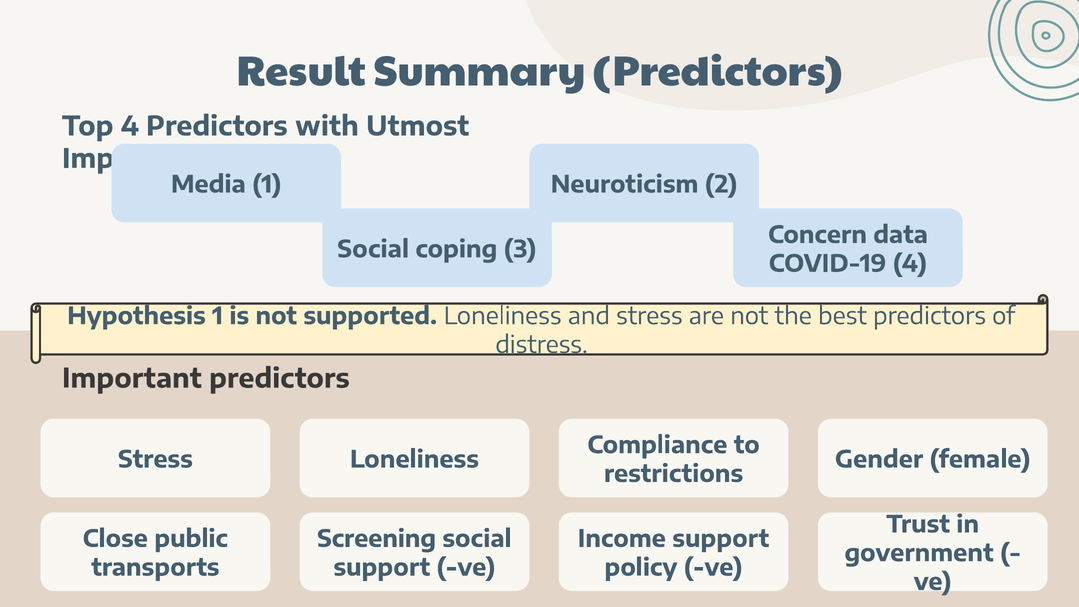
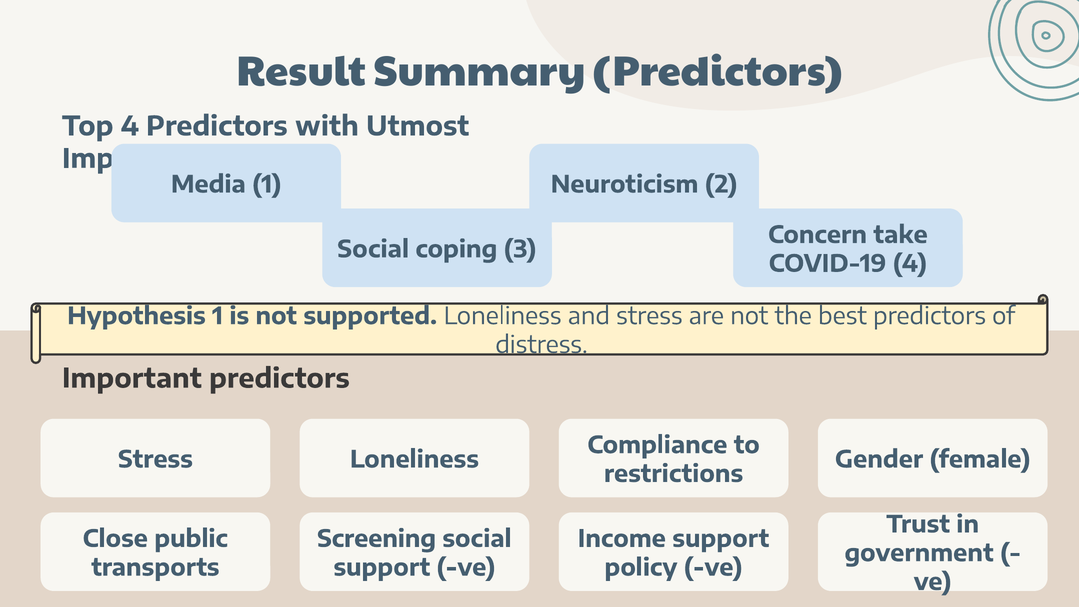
data: data -> take
